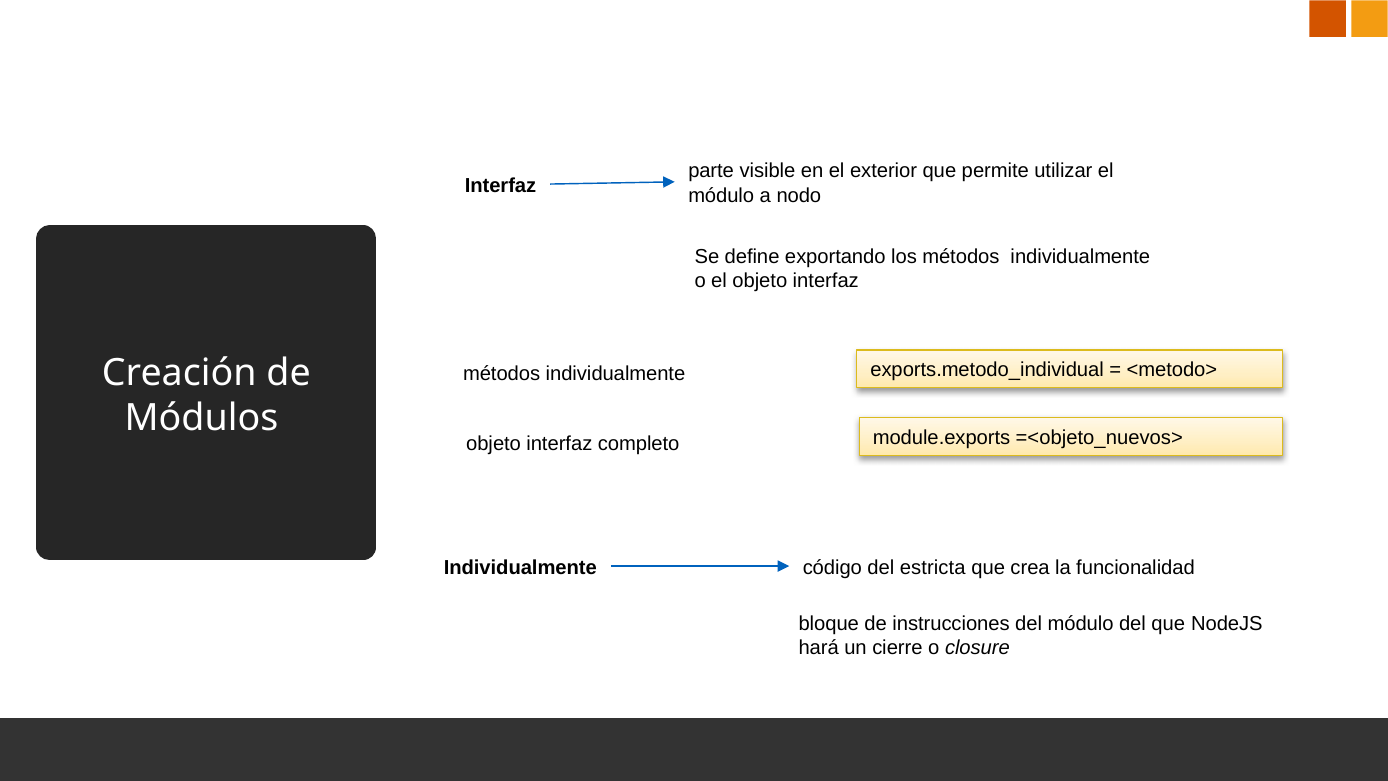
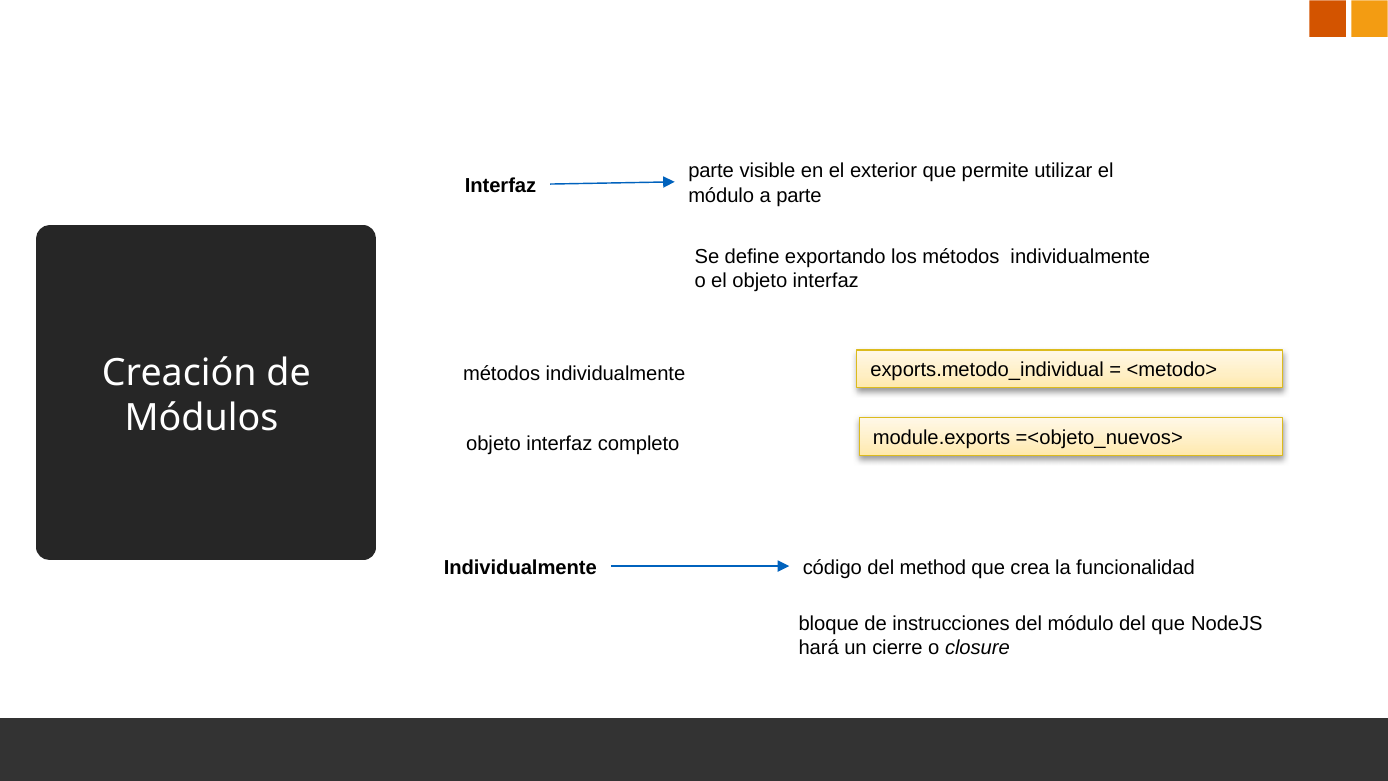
a nodo: nodo -> parte
estricta: estricta -> method
